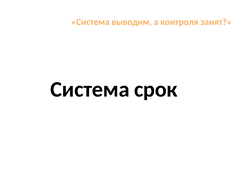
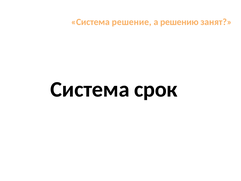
выводим: выводим -> решение
контроля: контроля -> решению
